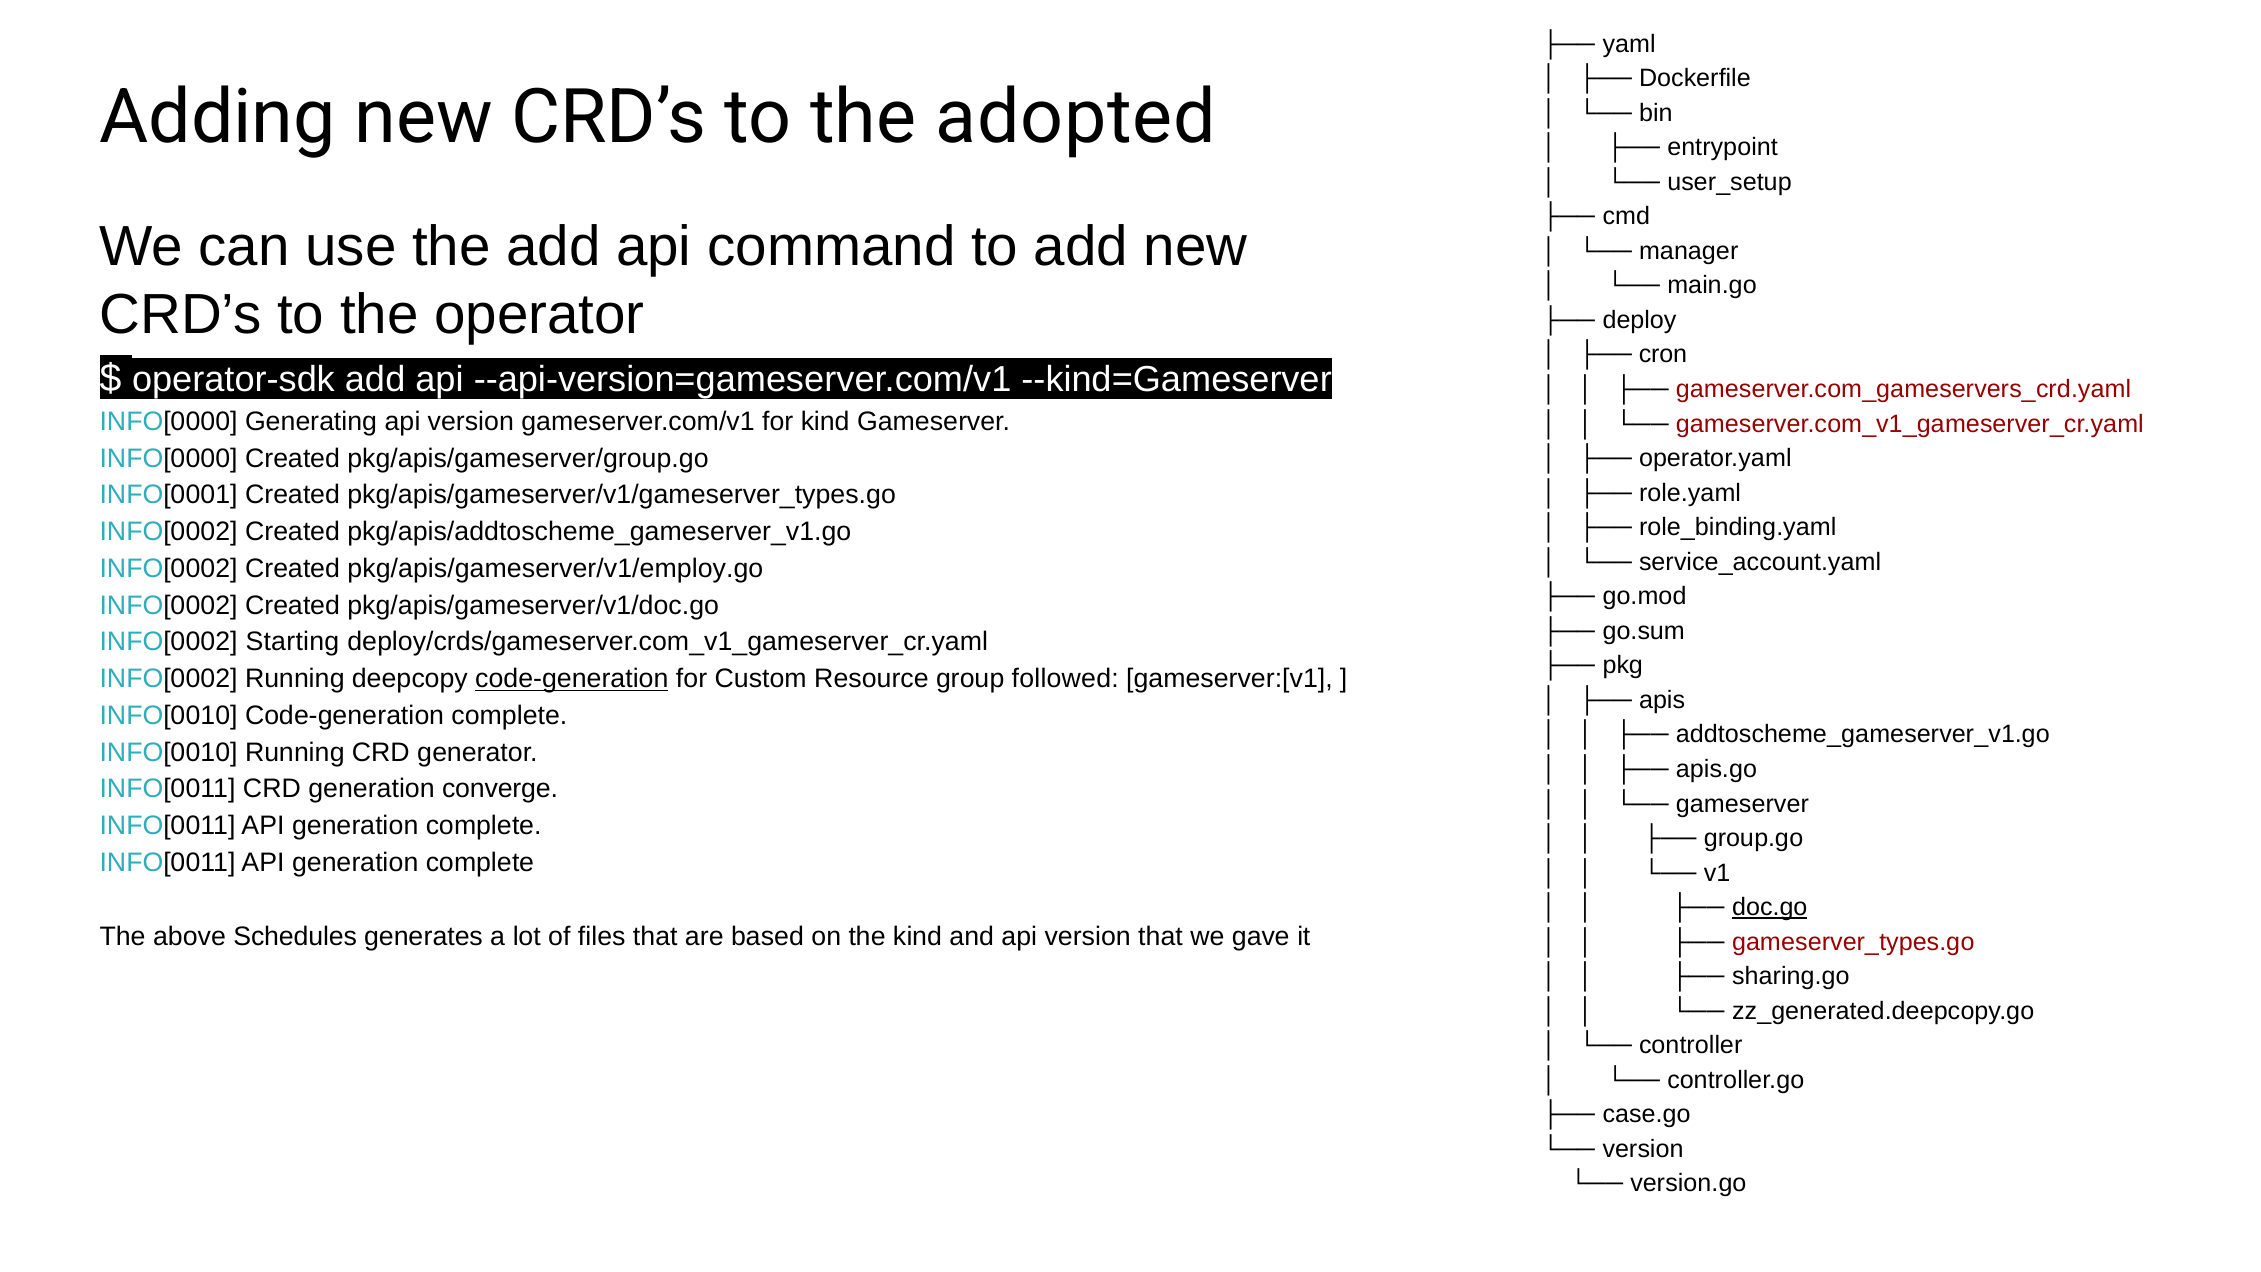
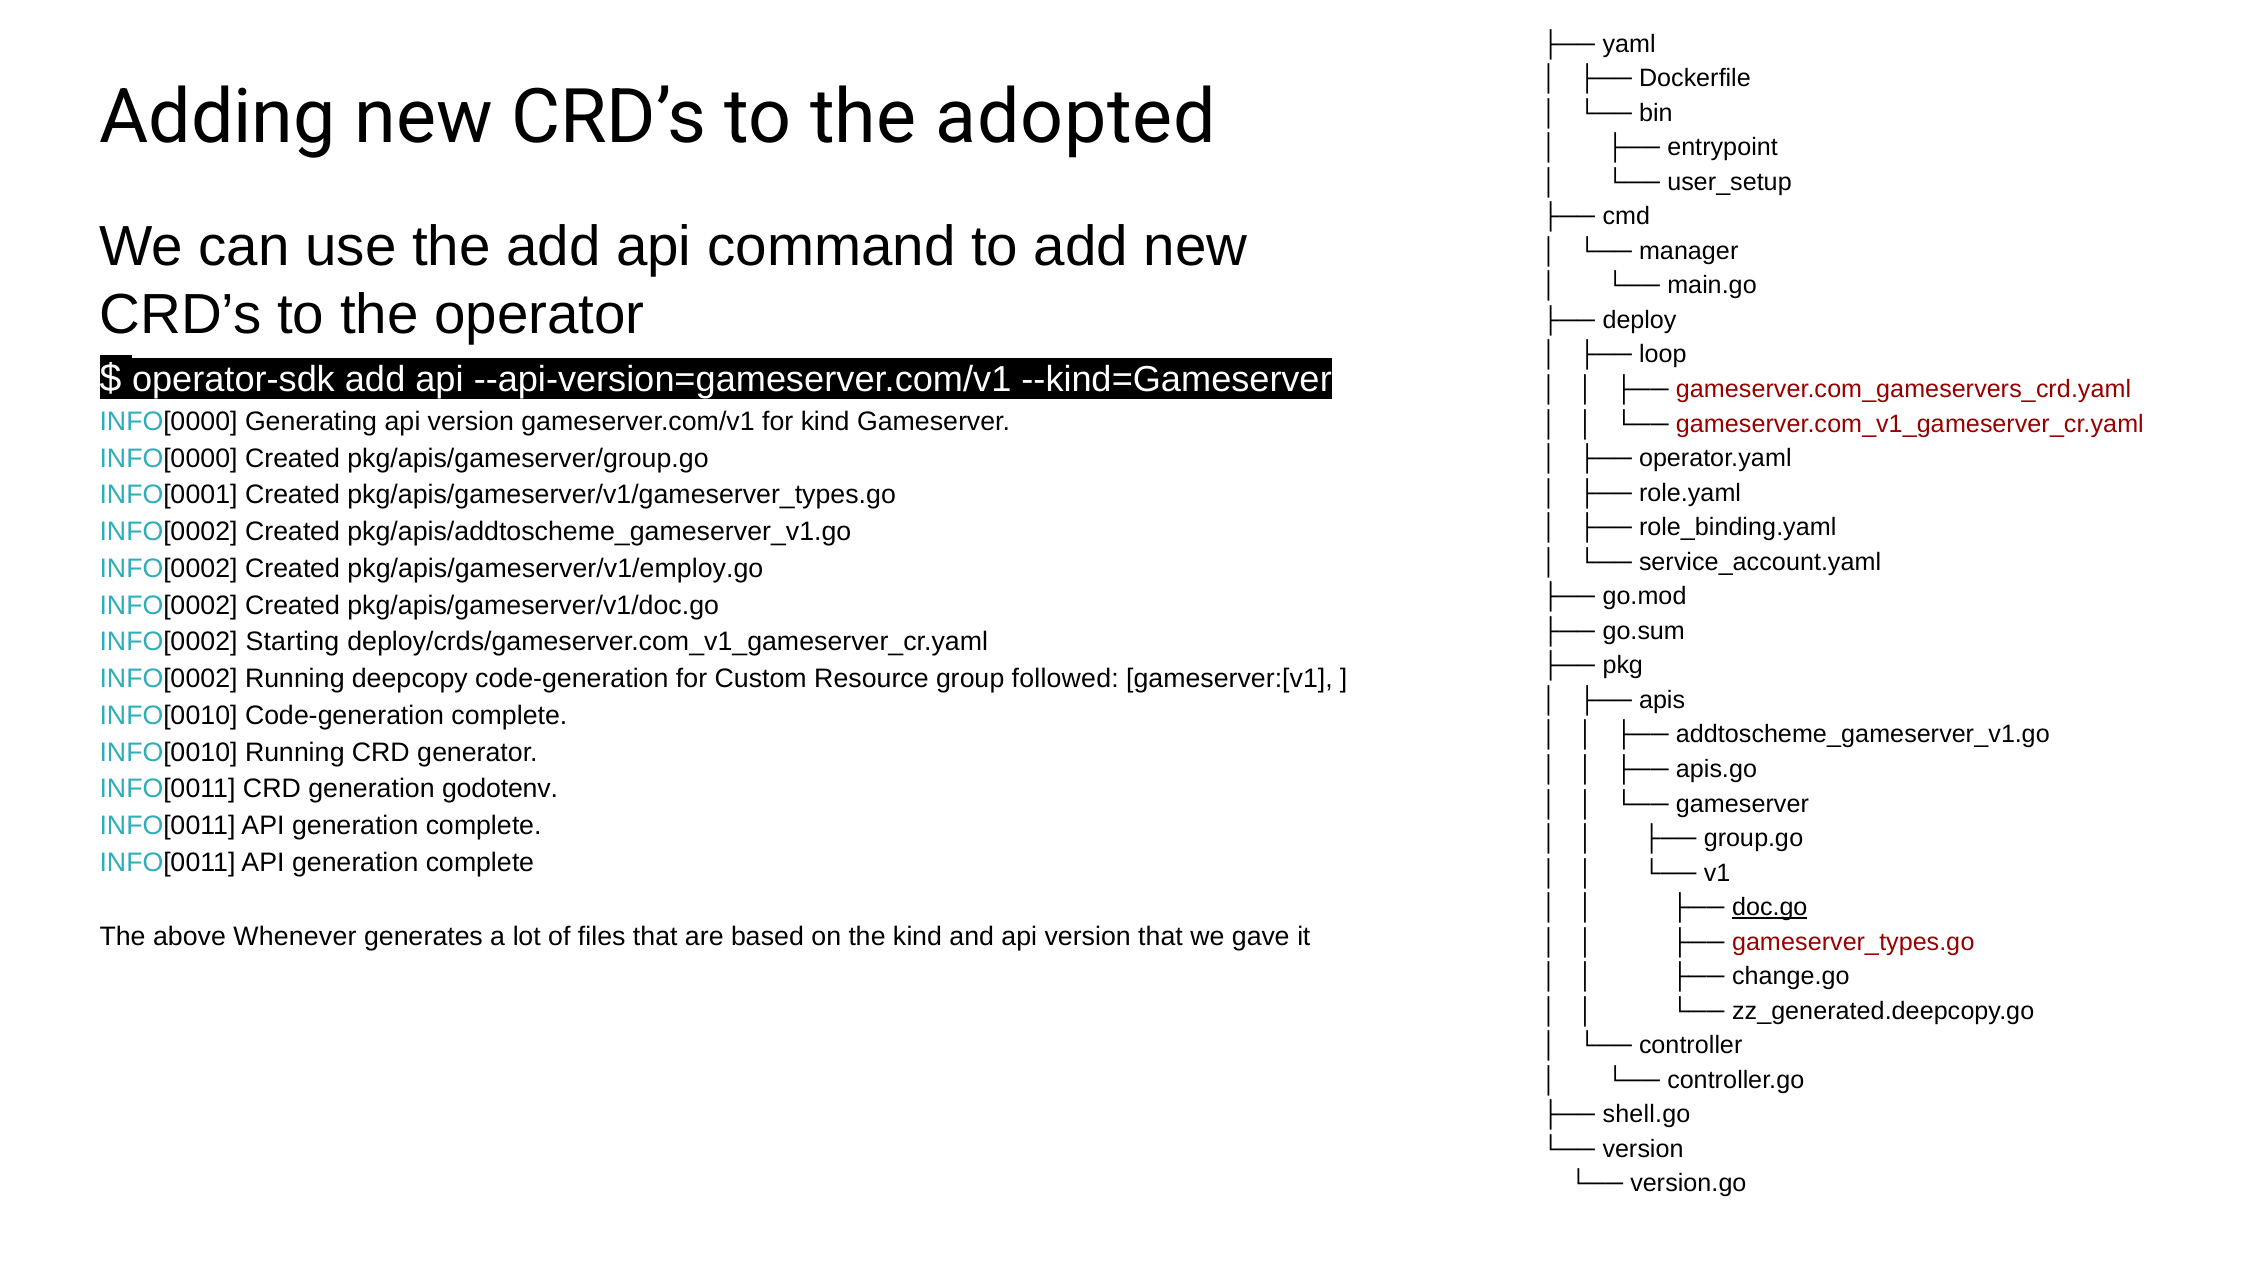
cron: cron -> loop
code-generation at (572, 679) underline: present -> none
converge: converge -> godotenv
Schedules: Schedules -> Whenever
sharing.go: sharing.go -> change.go
case.go: case.go -> shell.go
